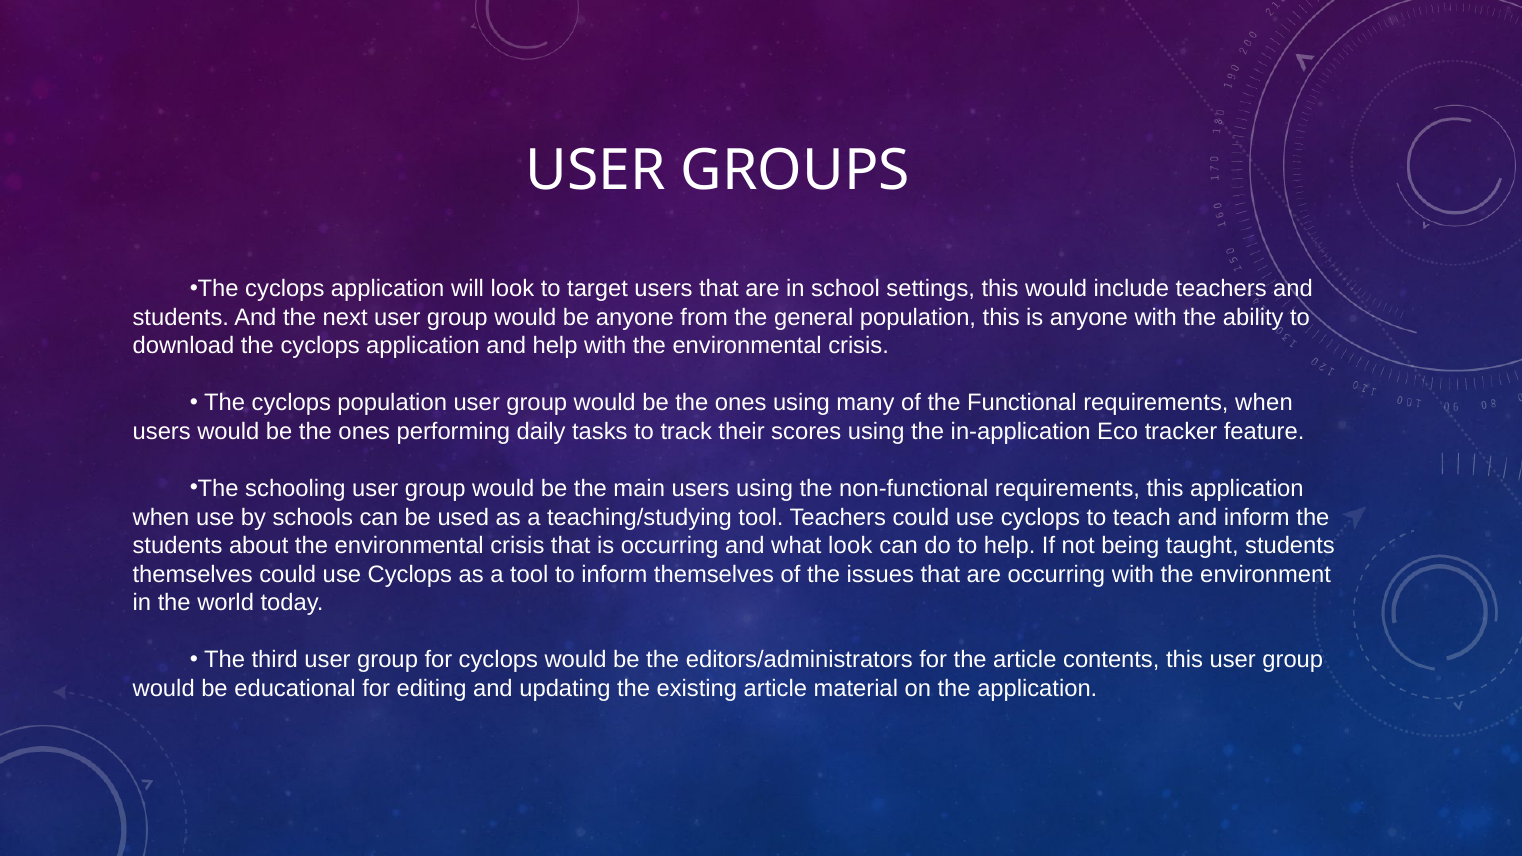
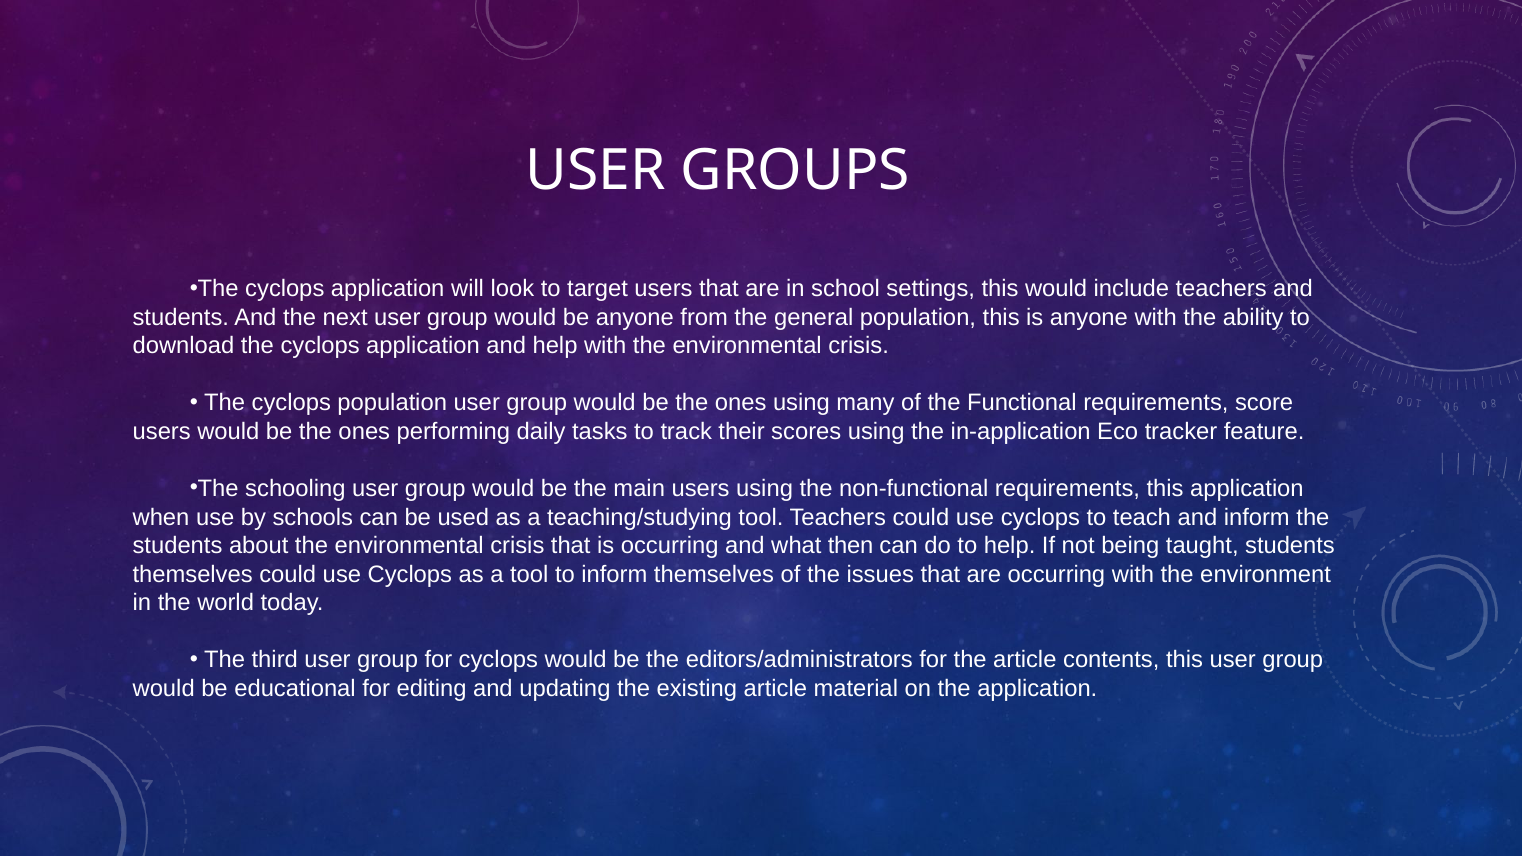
requirements when: when -> score
what look: look -> then
